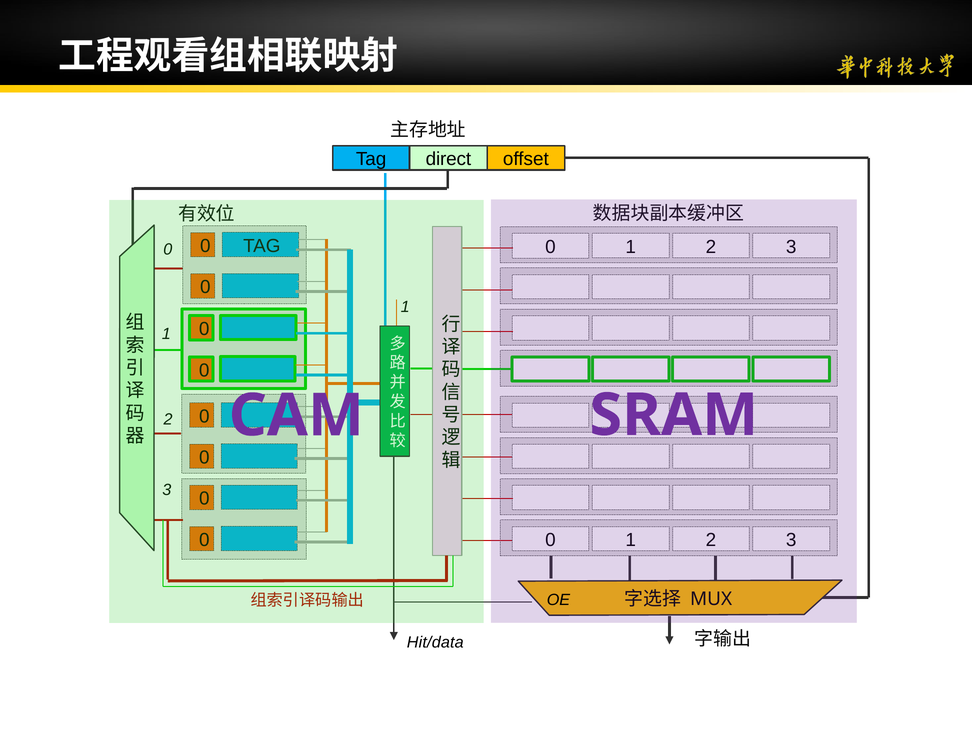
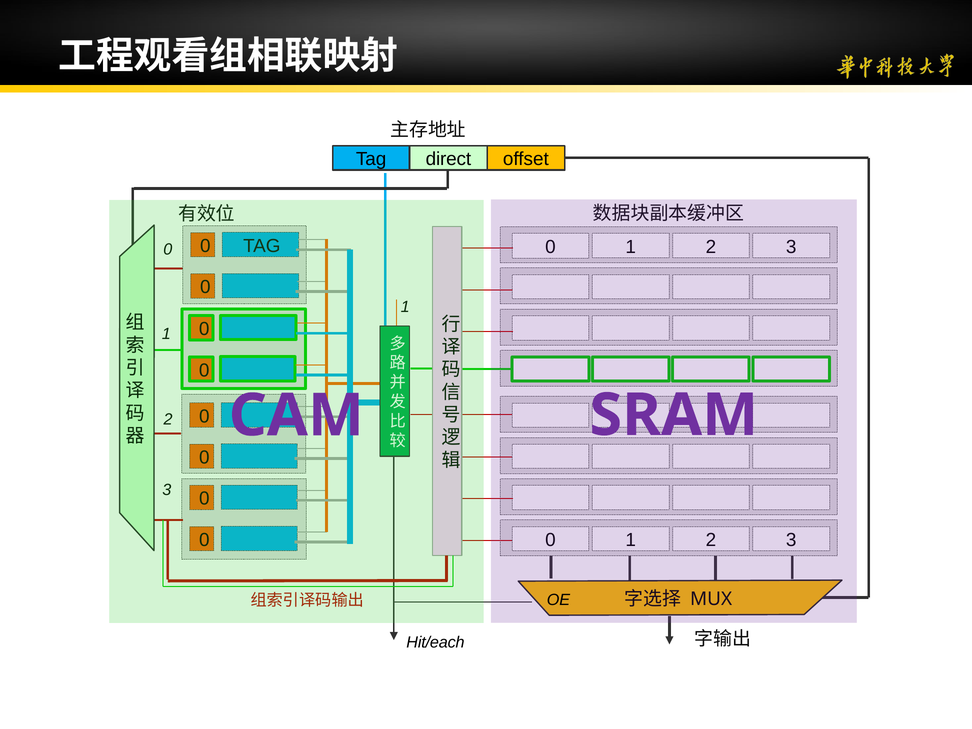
Hit/data: Hit/data -> Hit/each
